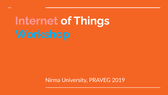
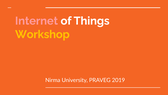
Workshop colour: light blue -> yellow
